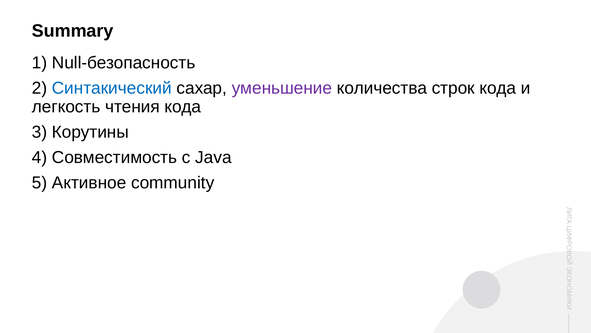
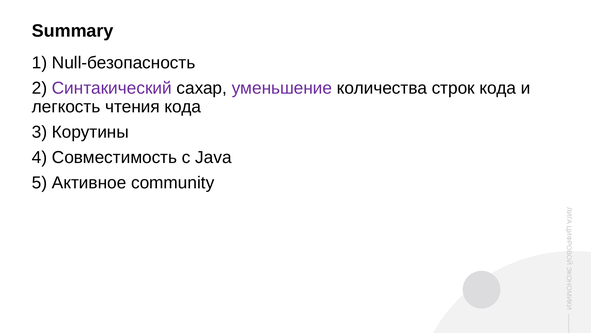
Синтакический colour: blue -> purple
